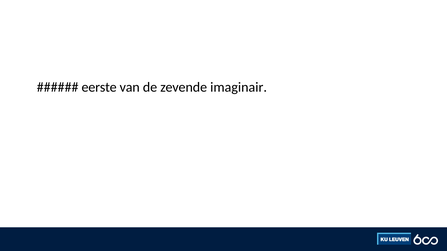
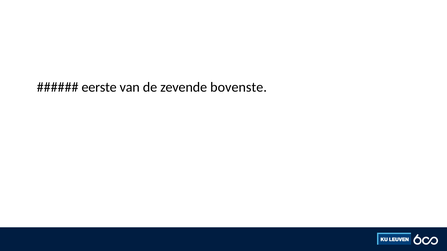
imaginair: imaginair -> bovenste
